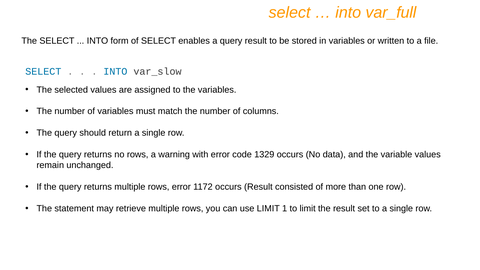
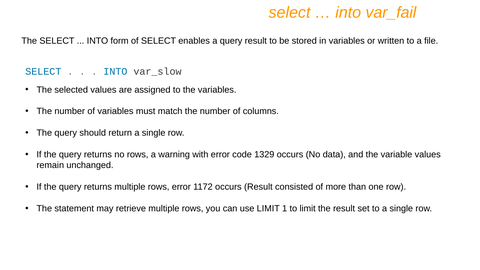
var_full: var_full -> var_fail
